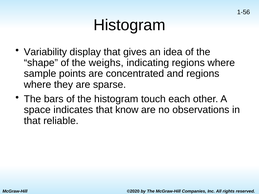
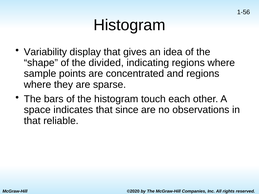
weighs: weighs -> divided
know: know -> since
